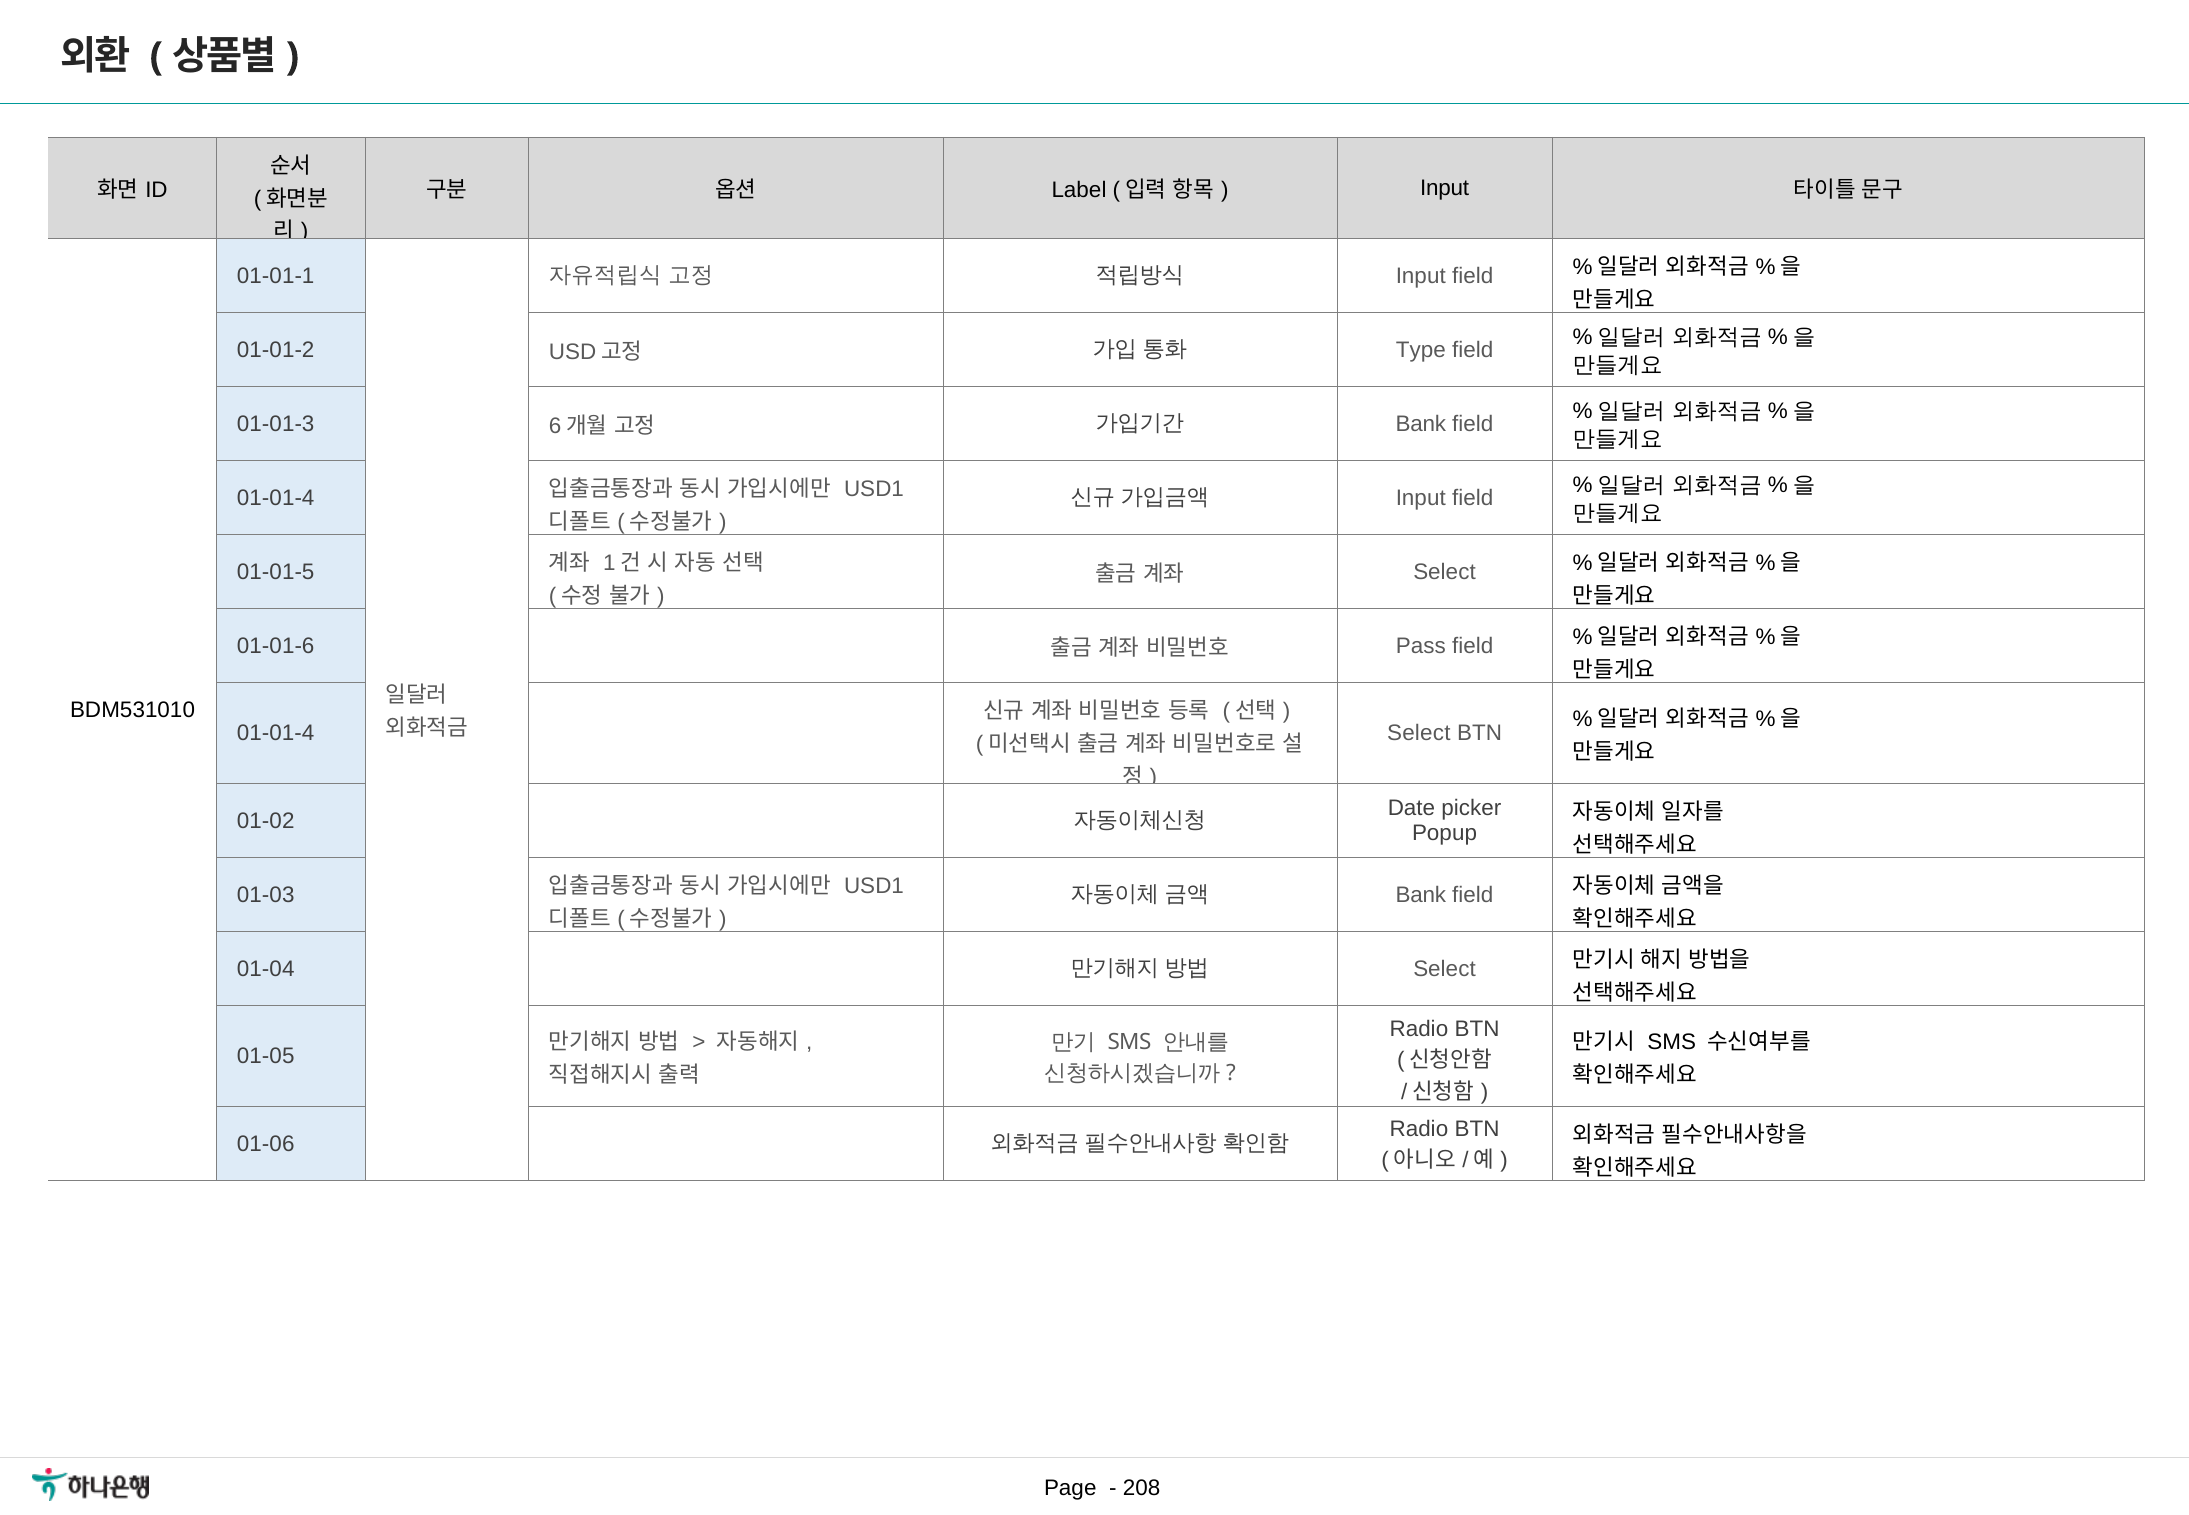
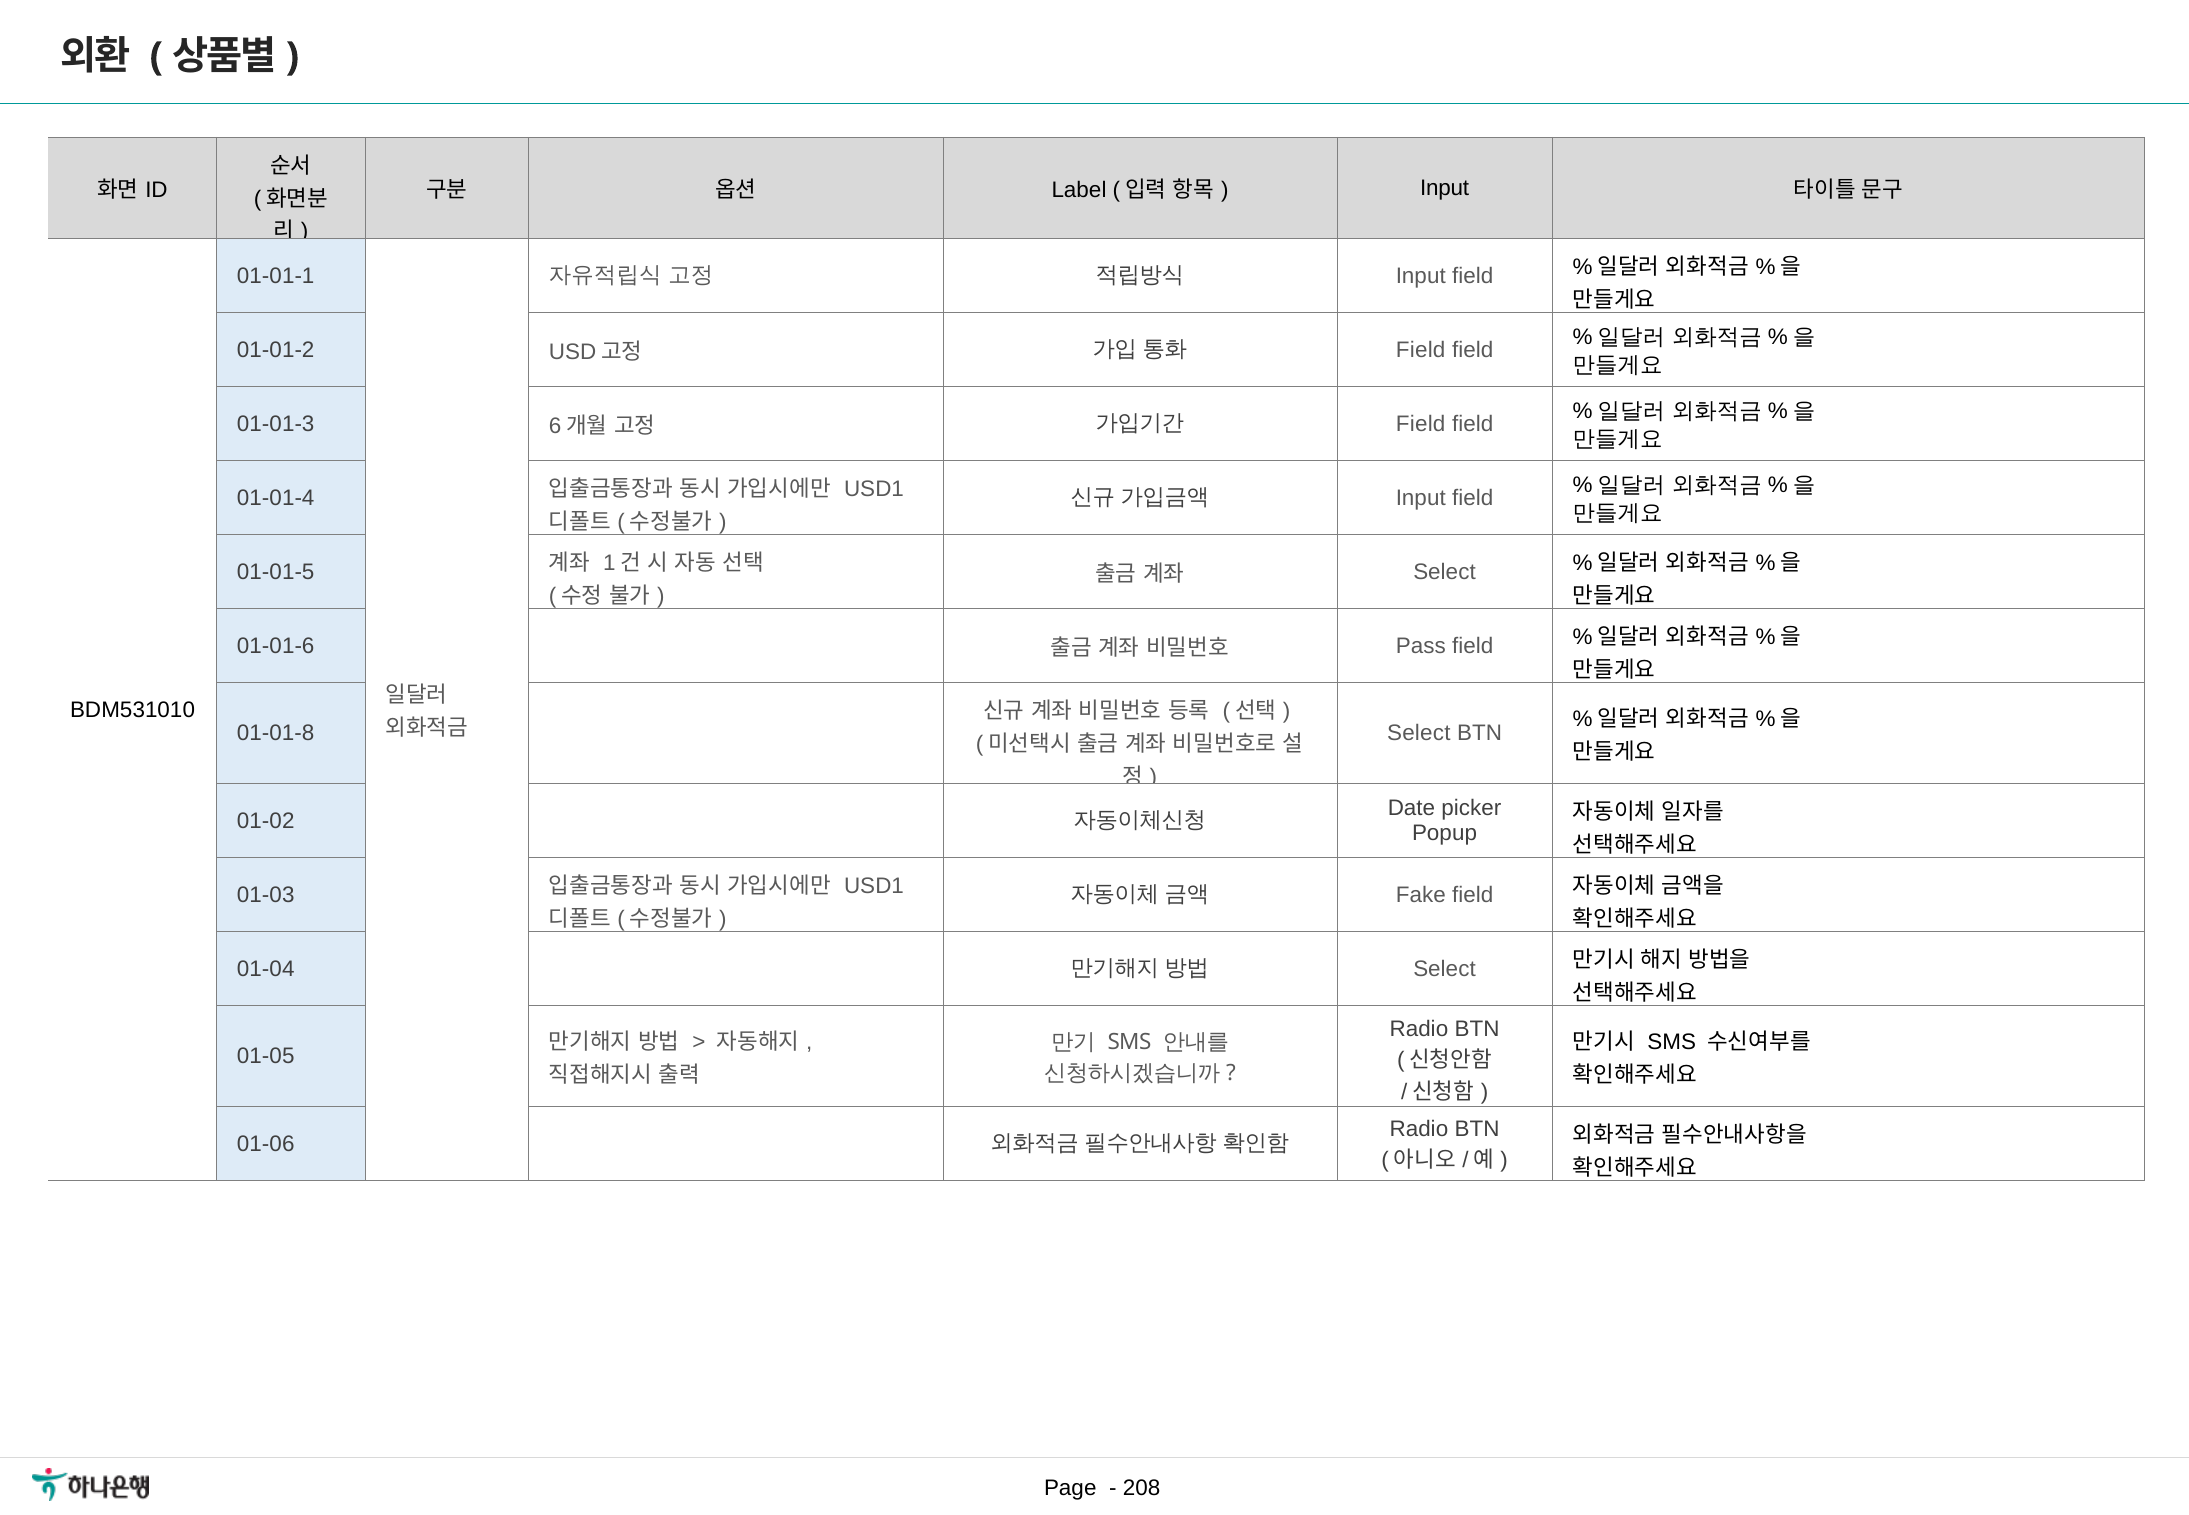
Type at (1421, 350): Type -> Field
Bank at (1421, 424): Bank -> Field
01-01-4 at (276, 734): 01-01-4 -> 01-01-8
Bank at (1421, 895): Bank -> Fake
